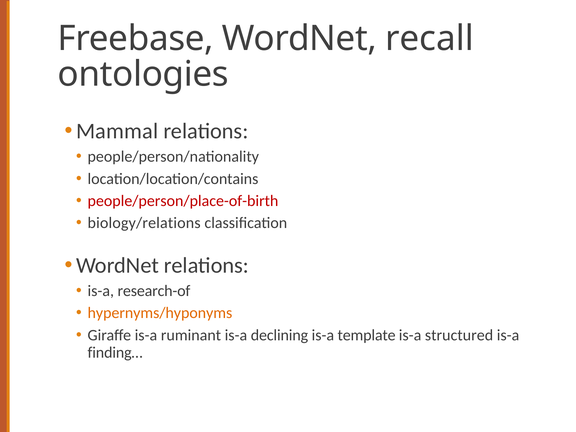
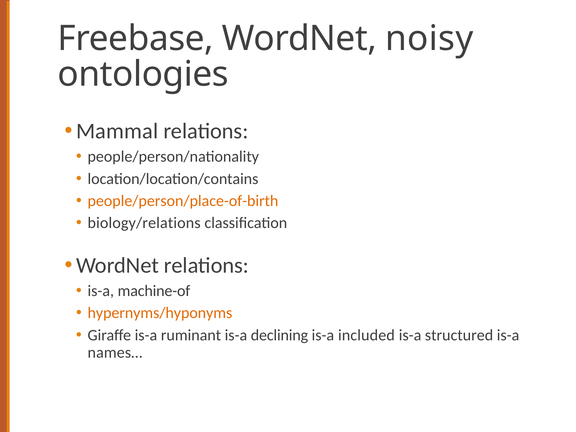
recall: recall -> noisy
people/person/place-of-birth colour: red -> orange
research-of: research-of -> machine-of
template: template -> included
finding…: finding… -> names…
